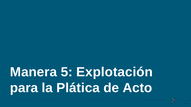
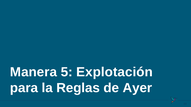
Plática: Plática -> Reglas
Acto: Acto -> Ayer
